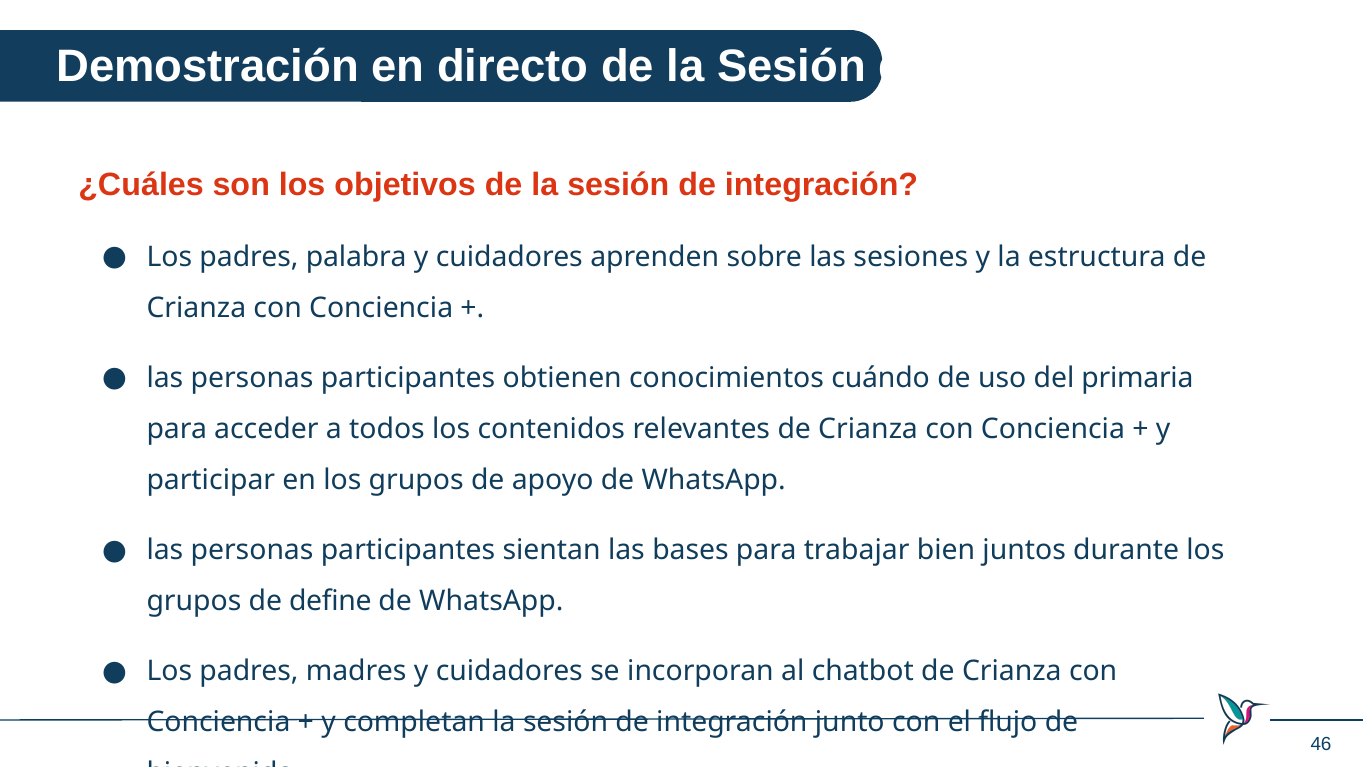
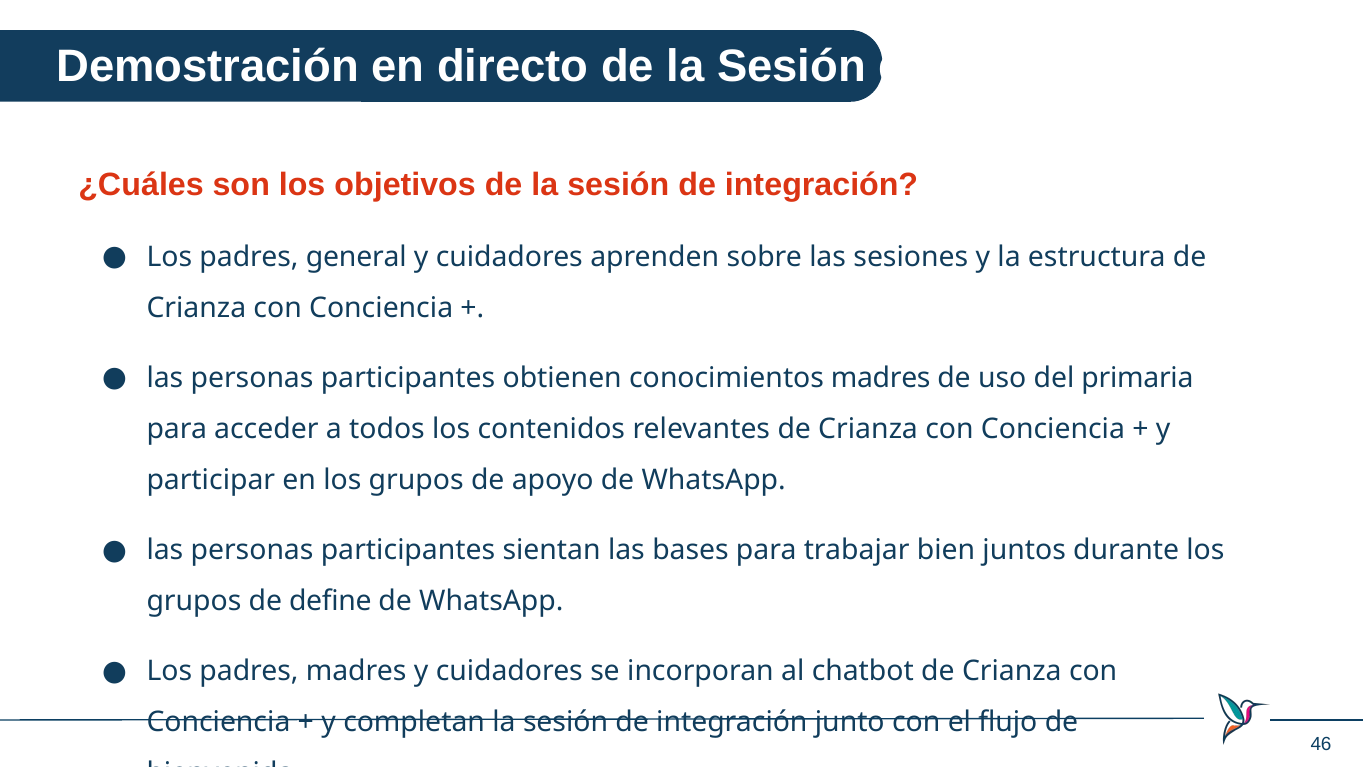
palabra: palabra -> general
conocimientos cuándo: cuándo -> madres
